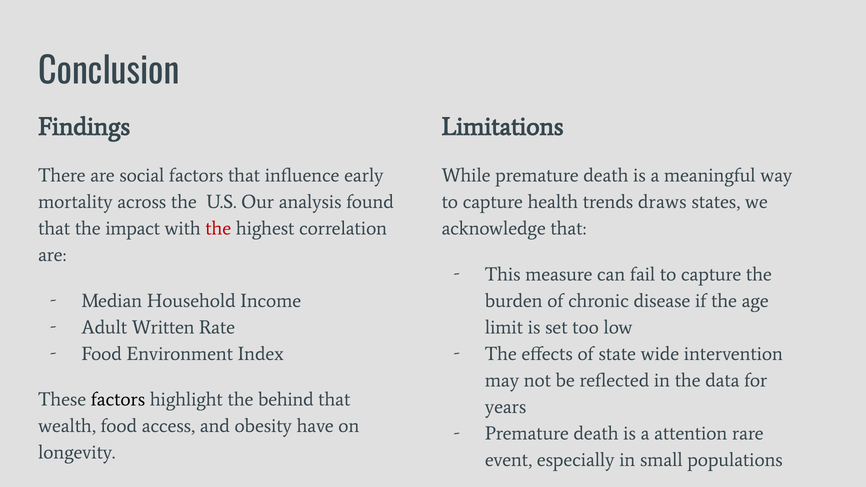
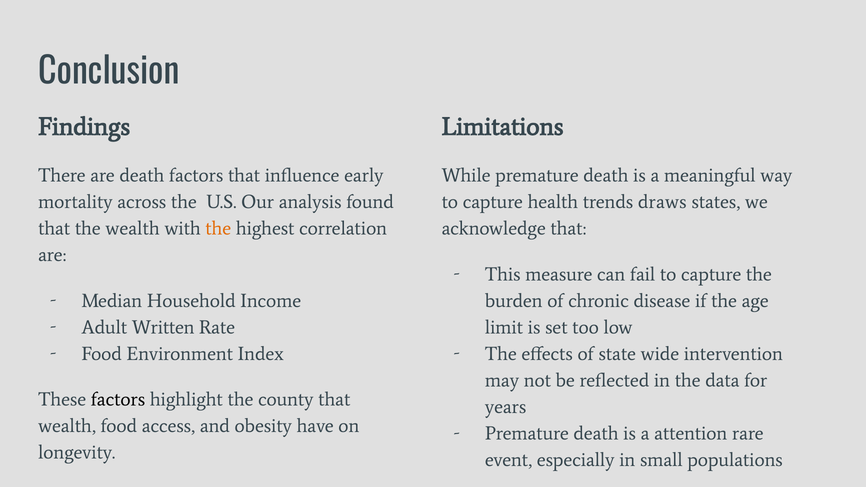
are social: social -> death
the impact: impact -> wealth
the at (218, 228) colour: red -> orange
behind: behind -> county
